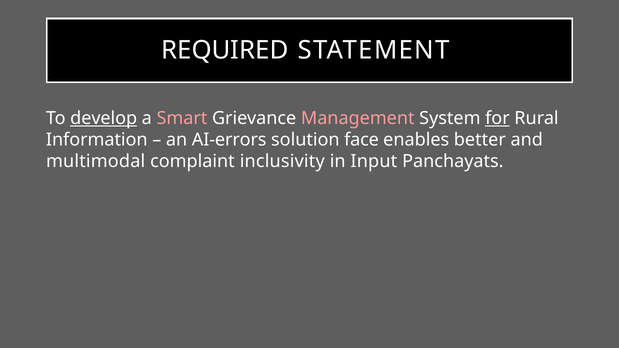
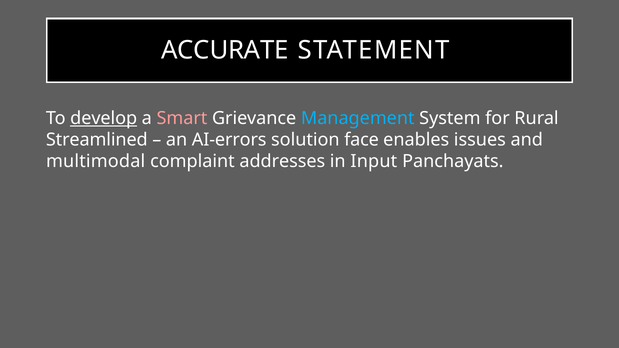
REQUIRED: REQUIRED -> ACCURATE
Management colour: pink -> light blue
for underline: present -> none
Information: Information -> Streamlined
better: better -> issues
inclusivity: inclusivity -> addresses
